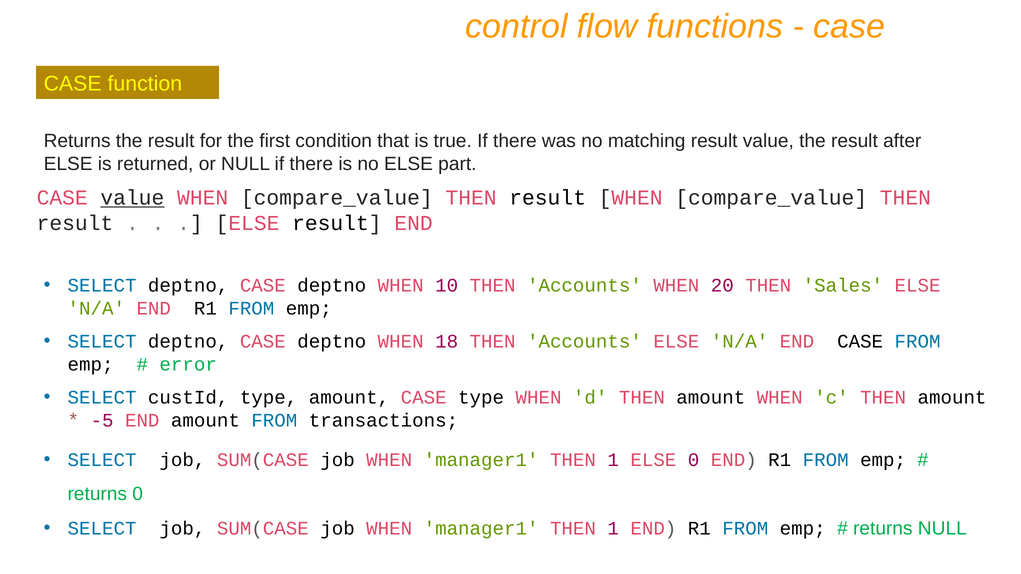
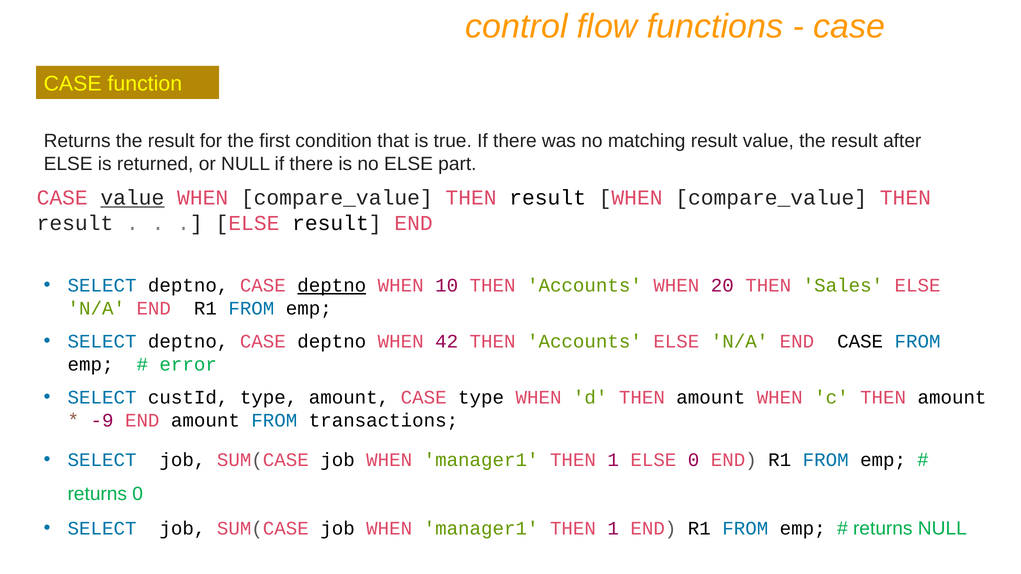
deptno at (332, 286) underline: none -> present
18: 18 -> 42
-5: -5 -> -9
